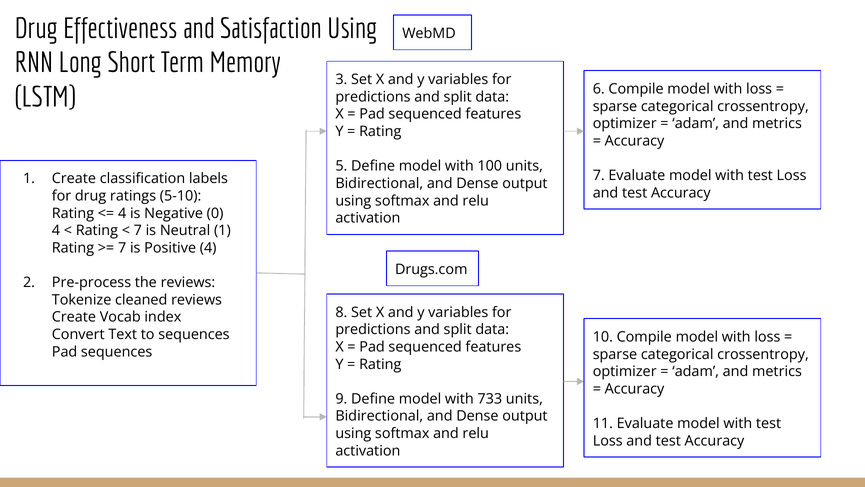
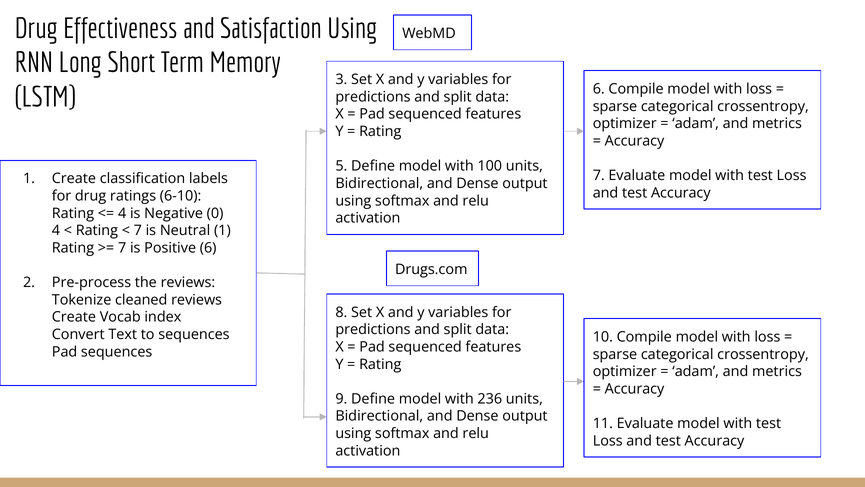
5-10: 5-10 -> 6-10
Positive 4: 4 -> 6
733: 733 -> 236
